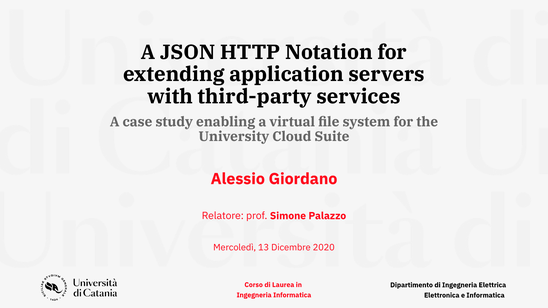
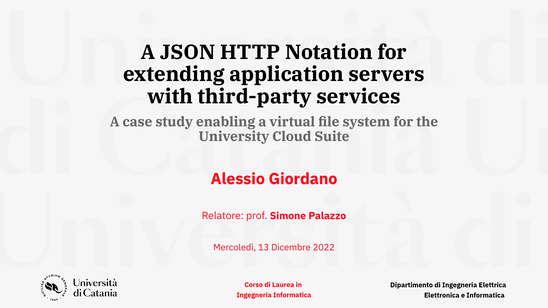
2020: 2020 -> 2022
